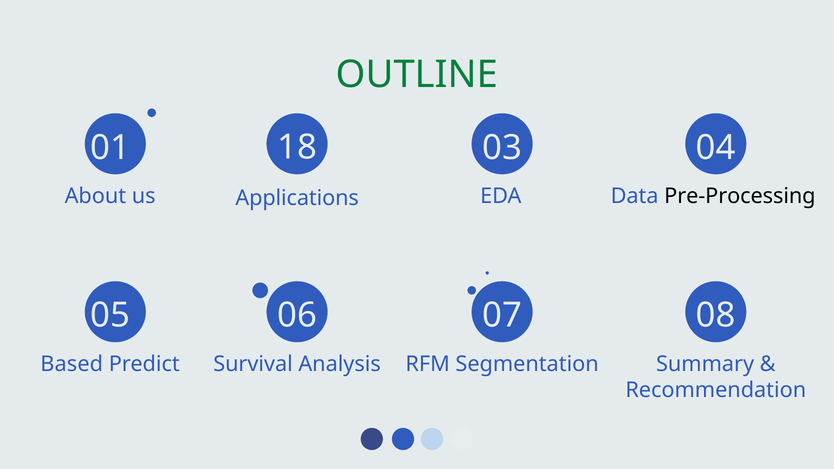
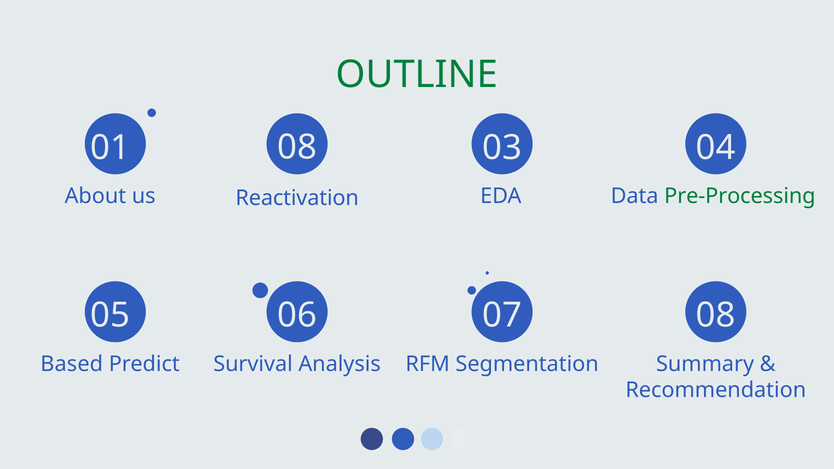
01 18: 18 -> 08
Applications: Applications -> Reactivation
Pre-Processing colour: black -> green
